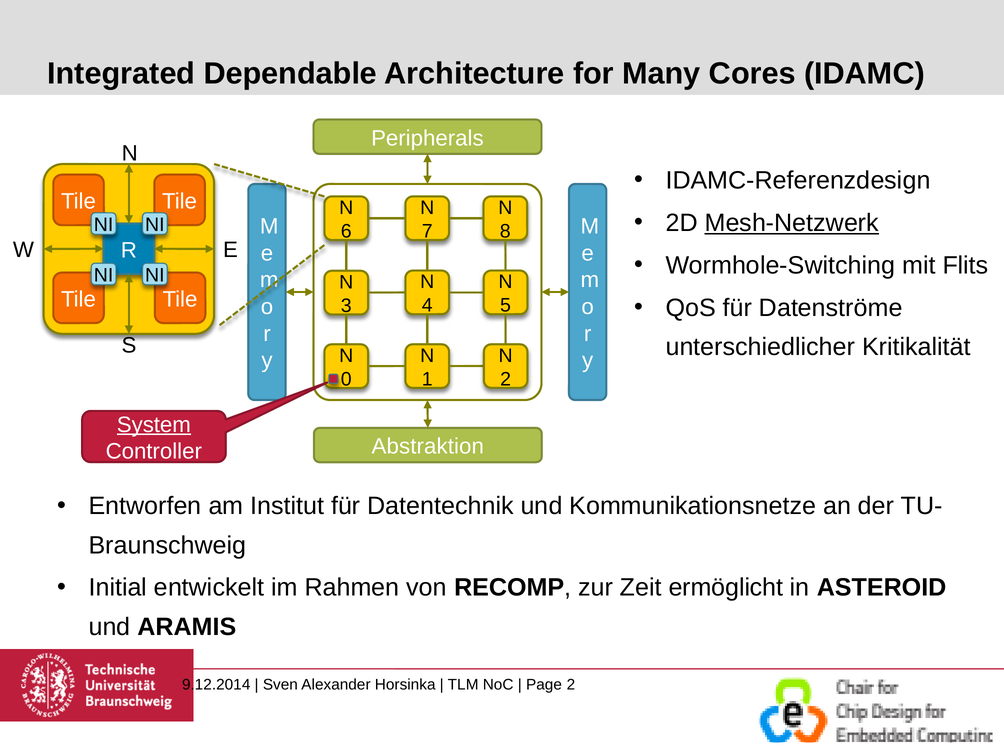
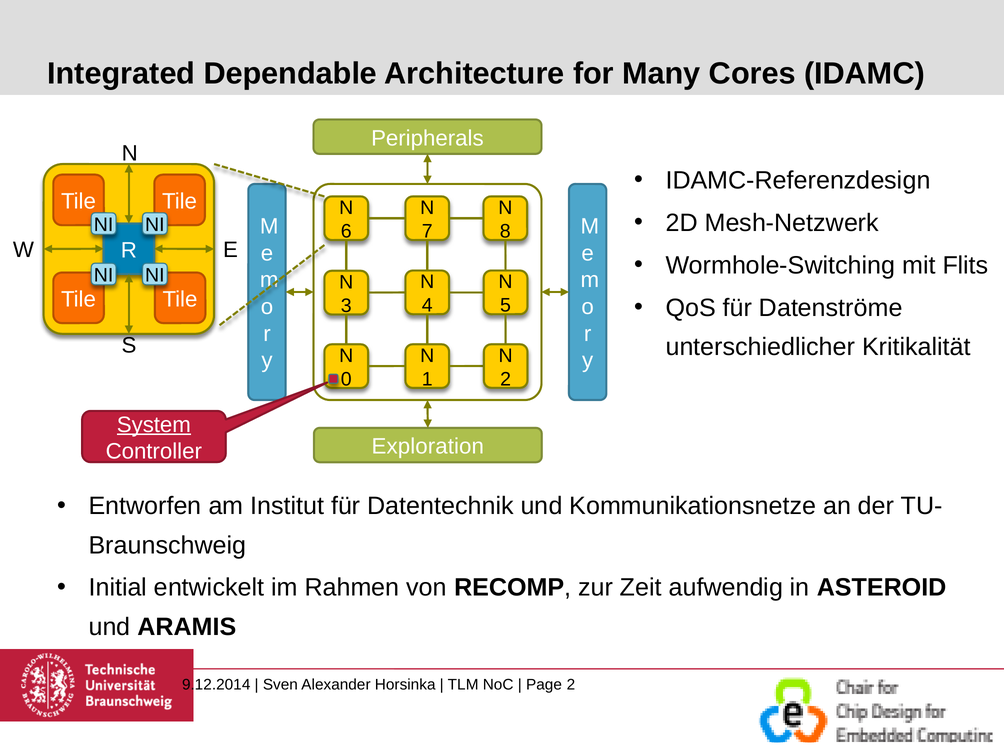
Mesh-Netzwerk underline: present -> none
Abstraktion: Abstraktion -> Exploration
ermöglicht: ermöglicht -> aufwendig
